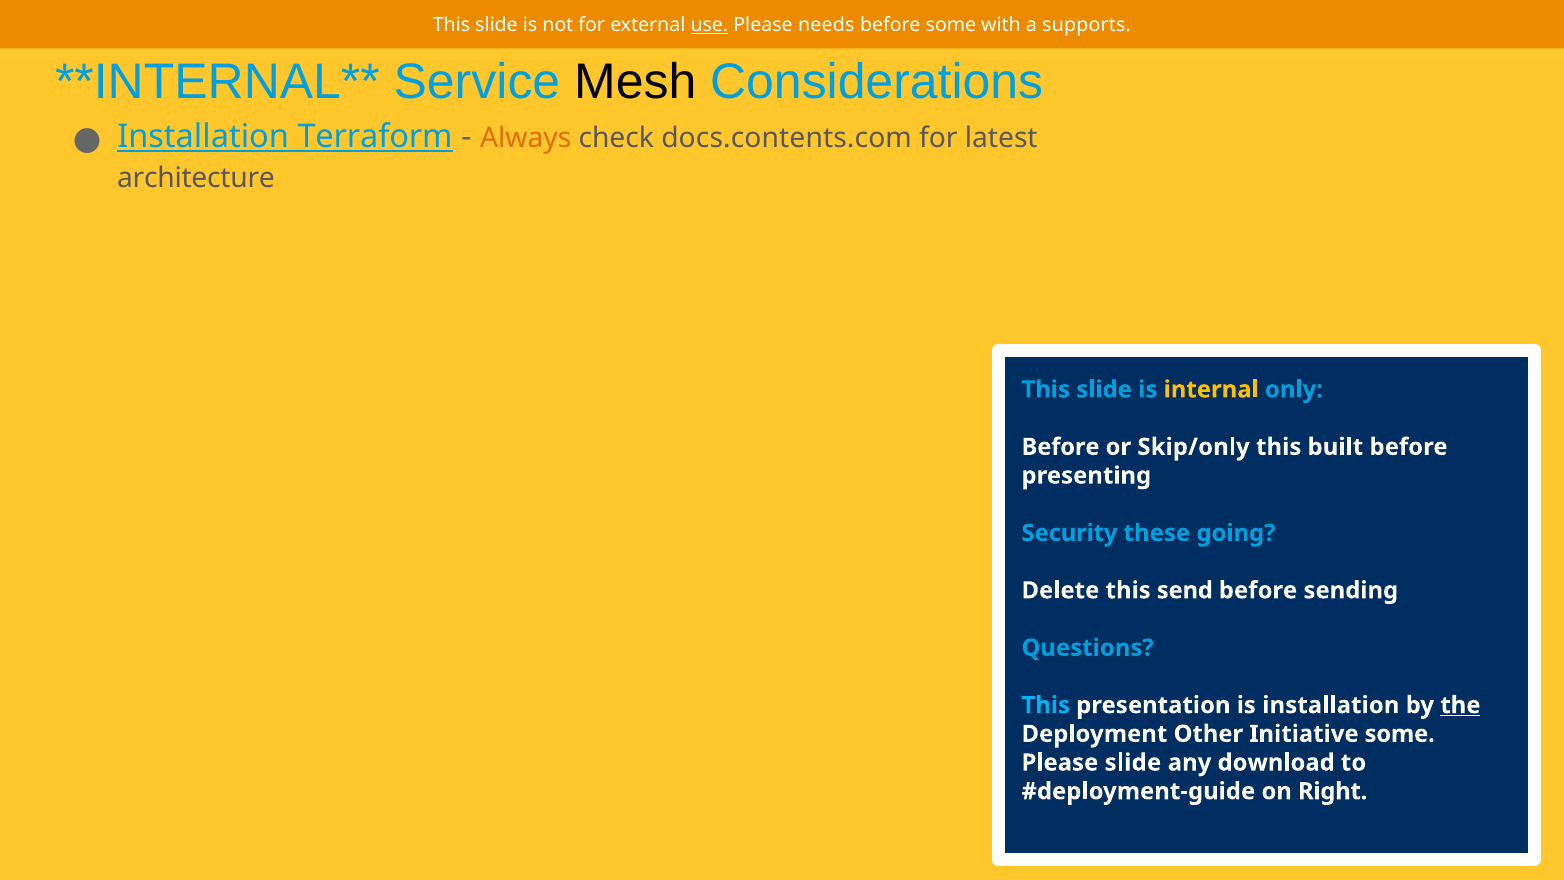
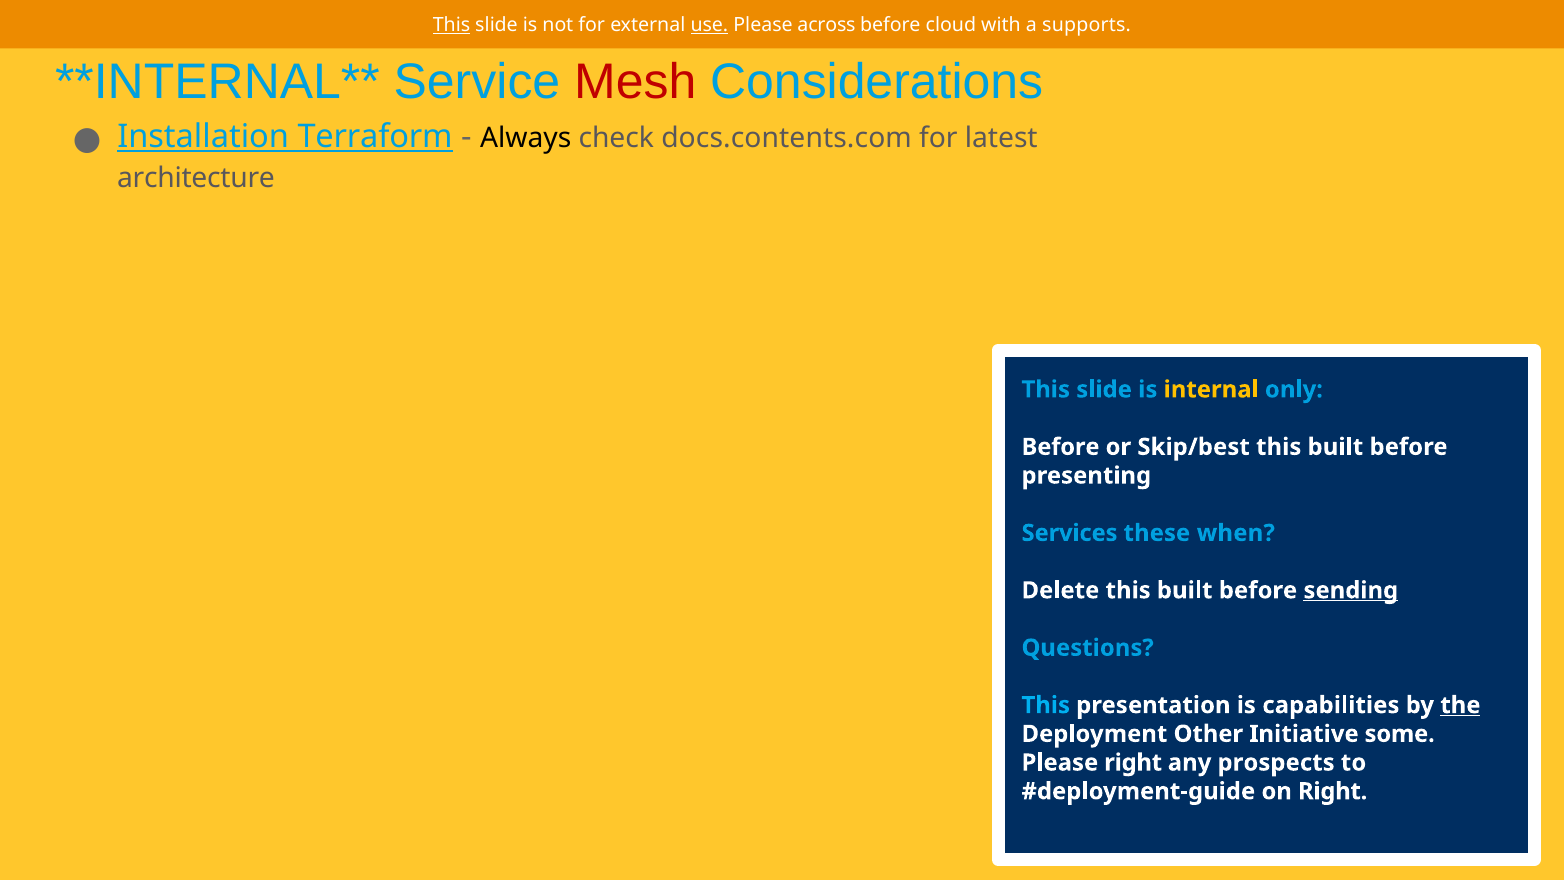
This at (452, 25) underline: none -> present
needs: needs -> across
before some: some -> cloud
Mesh colour: black -> red
Always colour: orange -> black
Skip/only: Skip/only -> Skip/best
Security: Security -> Services
going: going -> when
Delete this send: send -> built
sending underline: none -> present
is installation: installation -> capabilities
Please slide: slide -> right
download: download -> prospects
